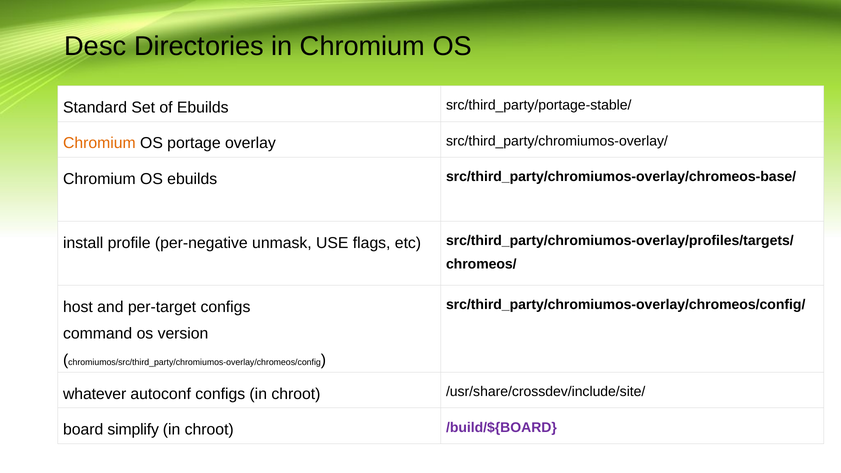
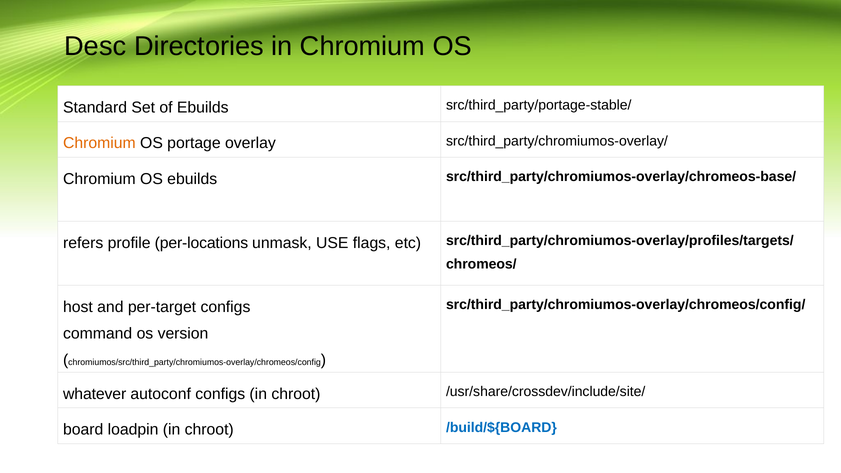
install: install -> refers
per-negative: per-negative -> per-locations
simplify: simplify -> loadpin
/build/${BOARD colour: purple -> blue
